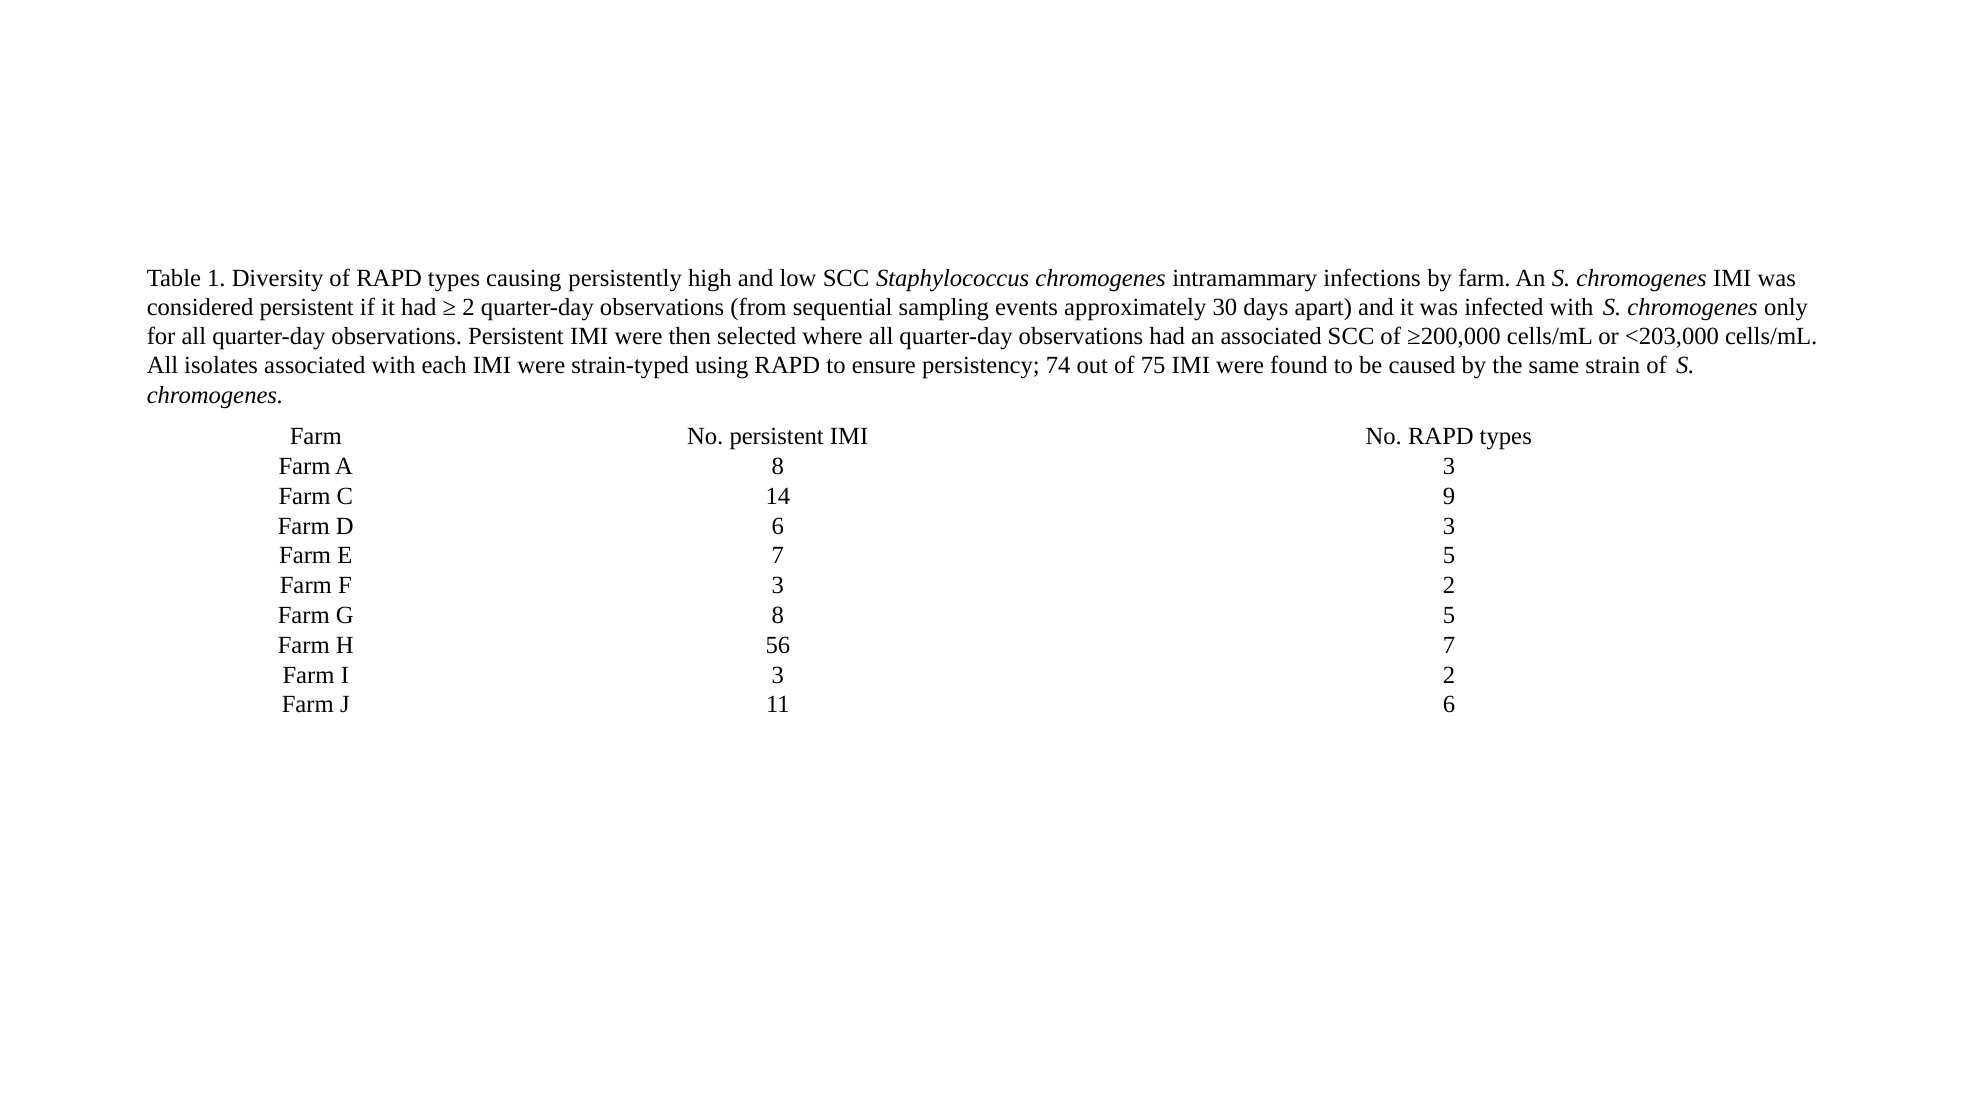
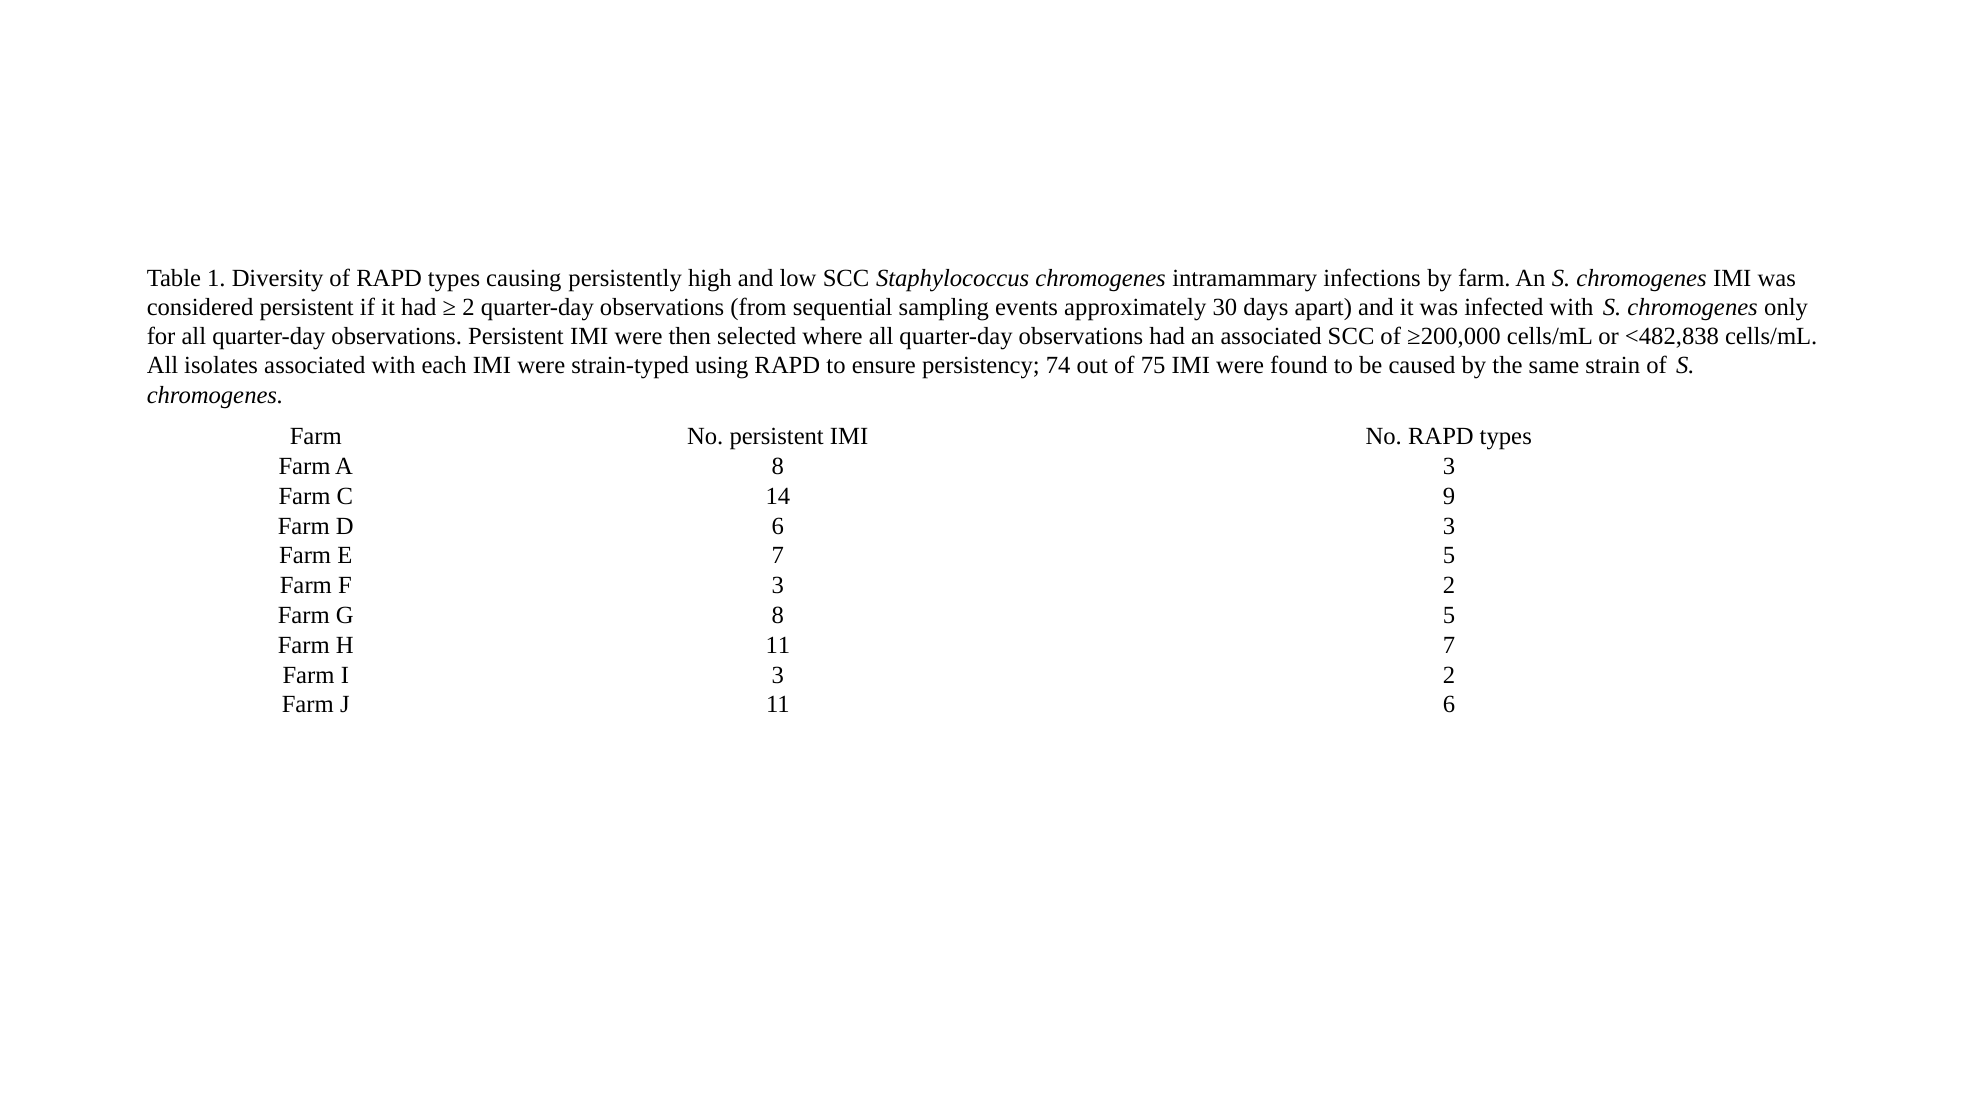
<203,000: <203,000 -> <482,838
H 56: 56 -> 11
